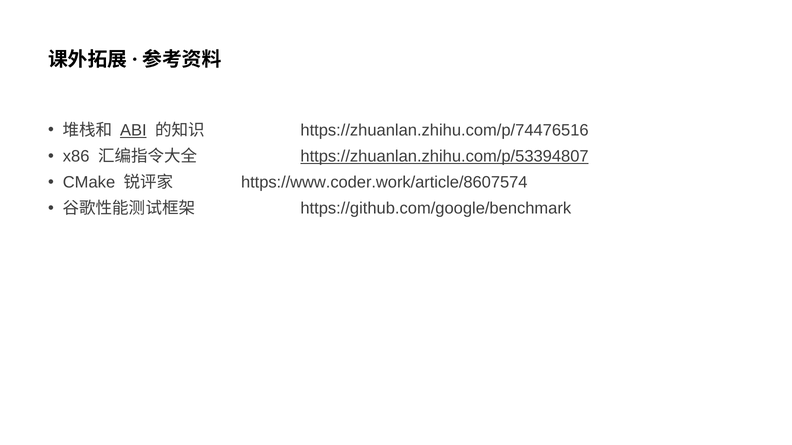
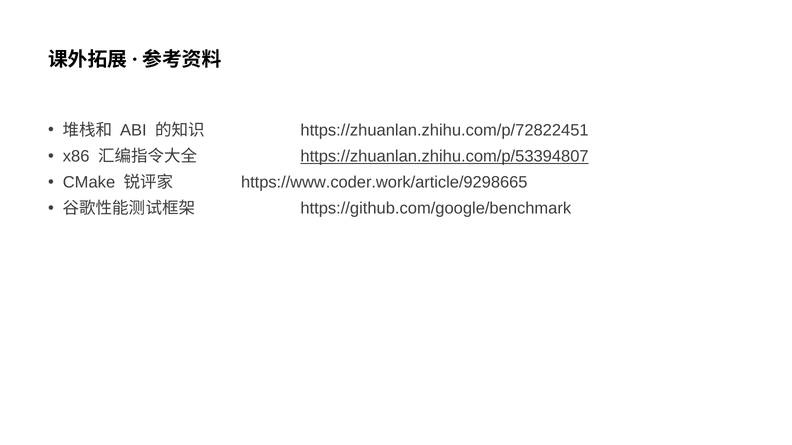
ABI underline: present -> none
https://zhuanlan.zhihu.com/p/74476516: https://zhuanlan.zhihu.com/p/74476516 -> https://zhuanlan.zhihu.com/p/72822451
https://www.coder.work/article/8607574: https://www.coder.work/article/8607574 -> https://www.coder.work/article/9298665
